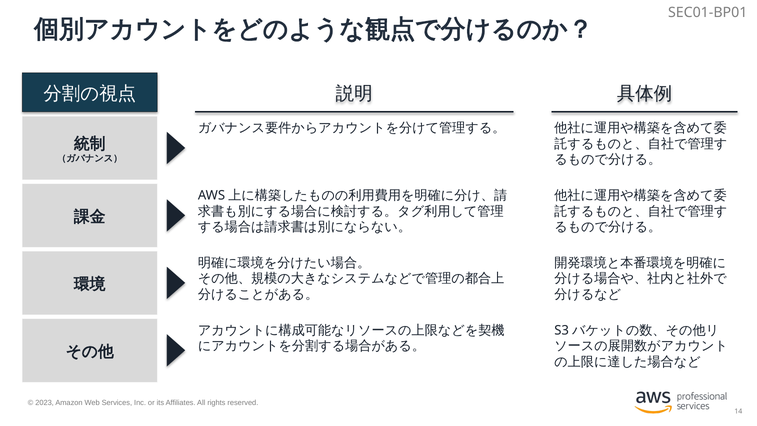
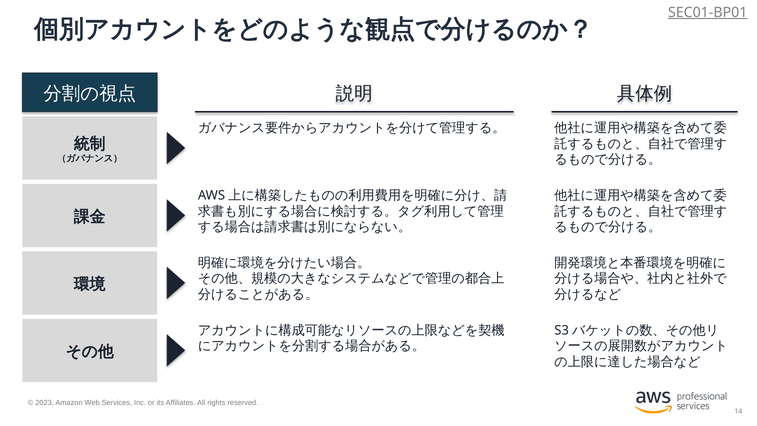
SEC01-BP01 underline: none -> present
